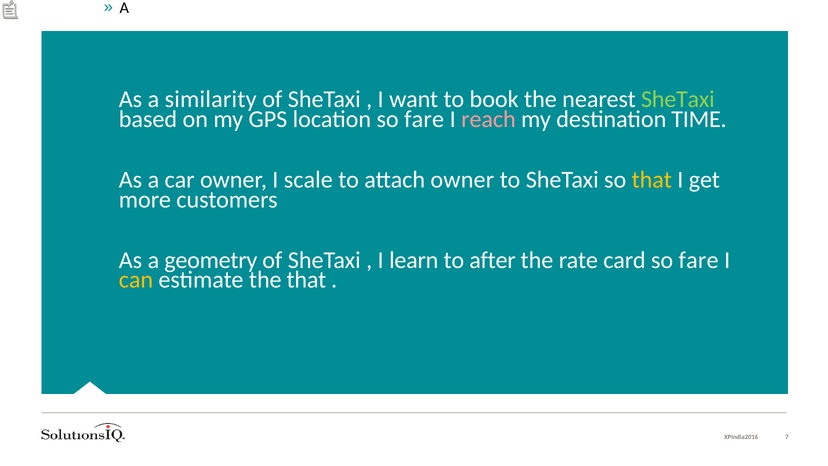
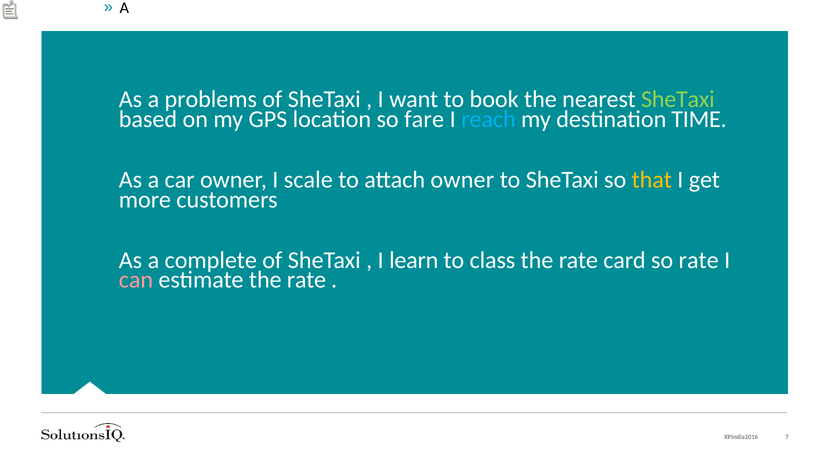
similarity: similarity -> problems
reach colour: pink -> light blue
geometry: geometry -> complete
after: after -> class
card so fare: fare -> rate
can colour: yellow -> pink
estimate the that: that -> rate
